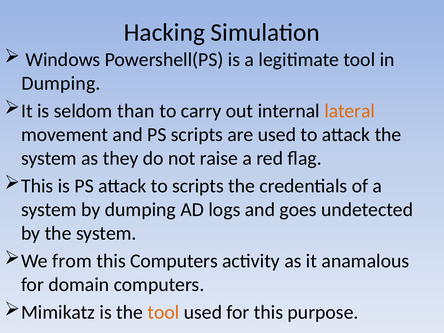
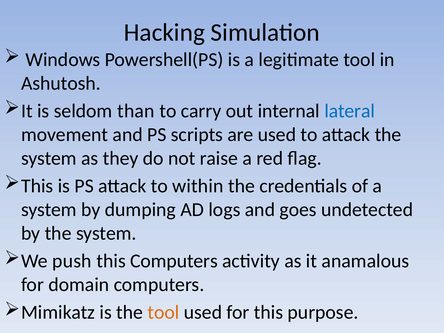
Dumping at (61, 83): Dumping -> Ashutosh
lateral colour: orange -> blue
to scripts: scripts -> within
from: from -> push
